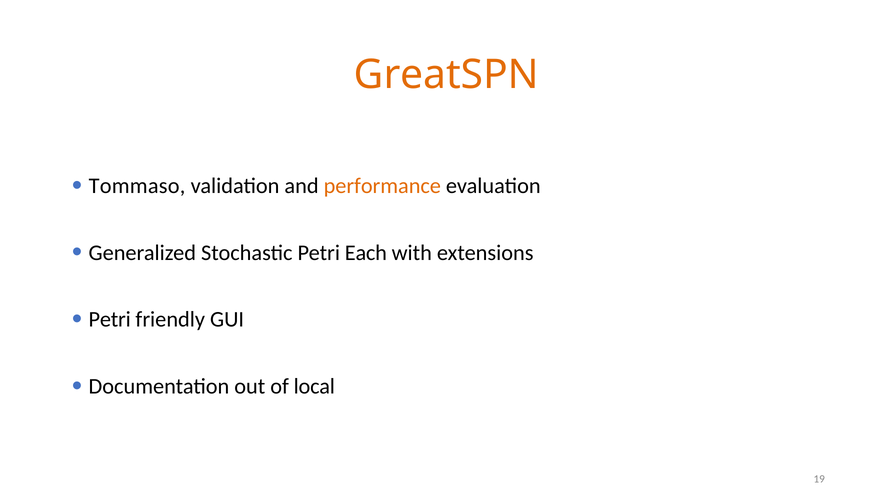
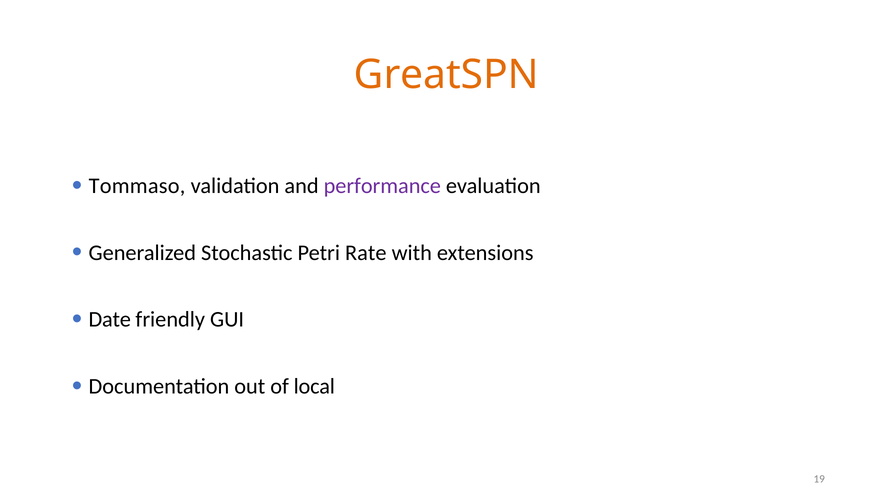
performance colour: orange -> purple
Each: Each -> Rate
Petri at (110, 320): Petri -> Date
